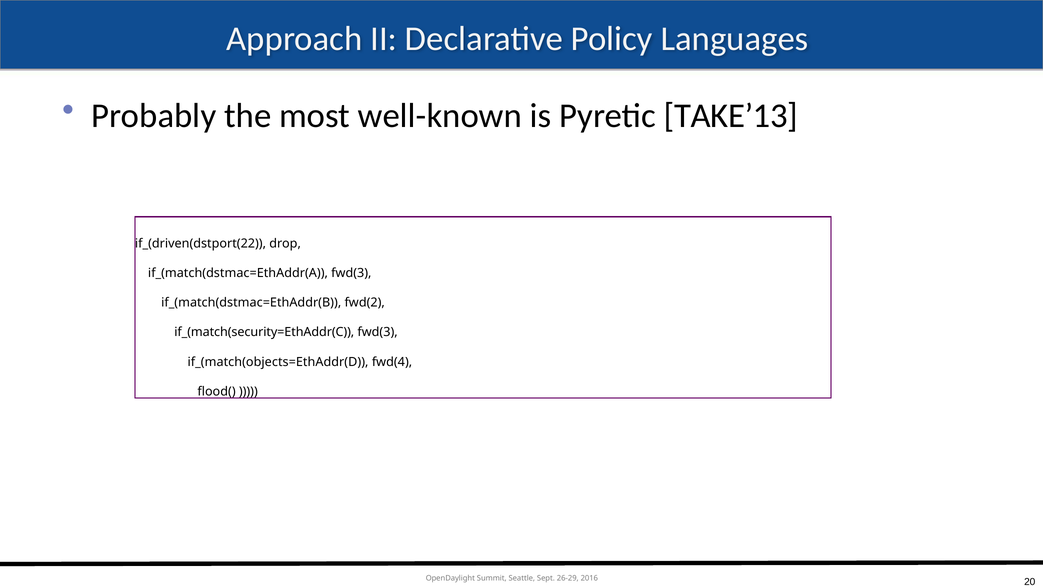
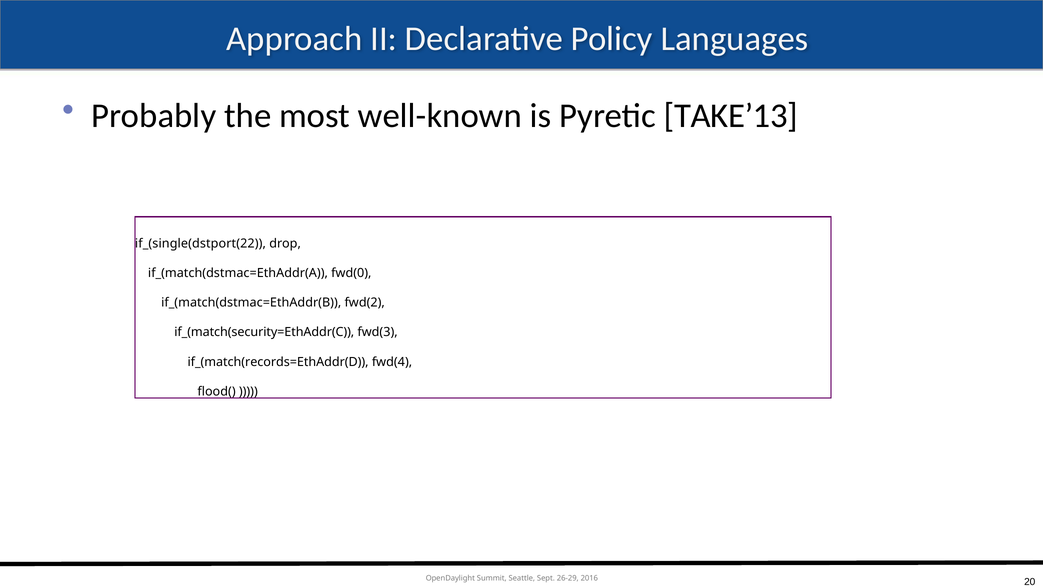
if_(driven(dstport(22: if_(driven(dstport(22 -> if_(single(dstport(22
if_(match(dstmac=EthAddr(A fwd(3: fwd(3 -> fwd(0
if_(match(objects=EthAddr(D: if_(match(objects=EthAddr(D -> if_(match(records=EthAddr(D
